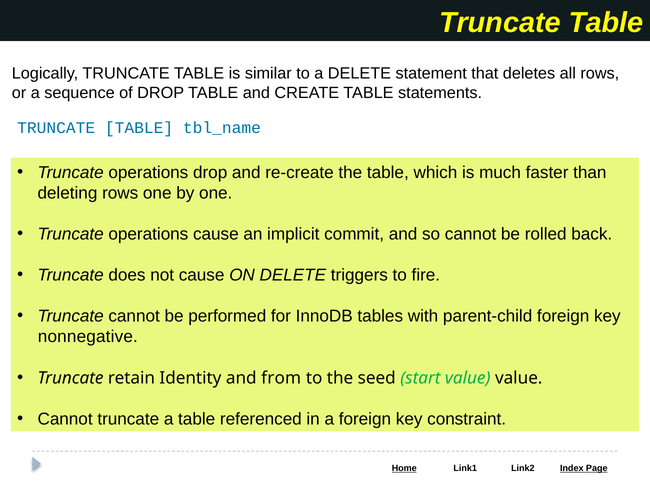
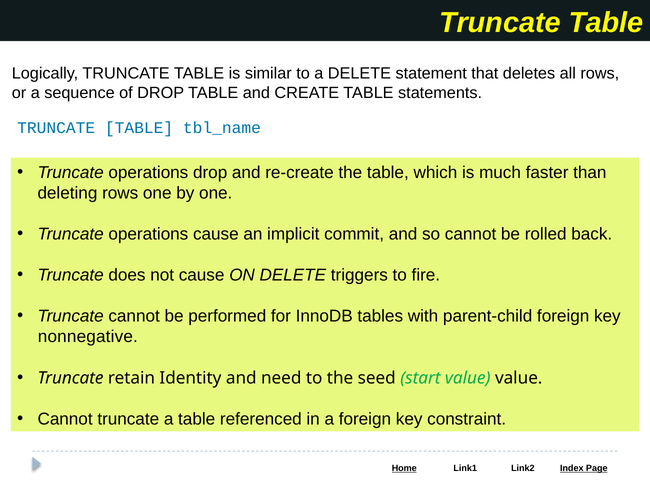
from: from -> need
